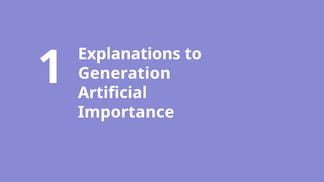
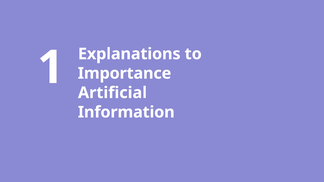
Generation: Generation -> Importance
Importance: Importance -> Information
